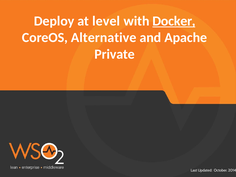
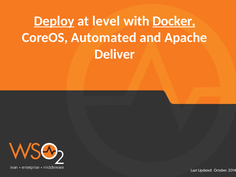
Deploy underline: none -> present
Alternative: Alternative -> Automated
Private: Private -> Deliver
